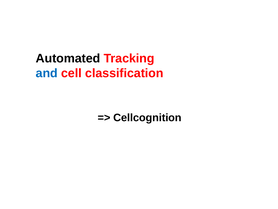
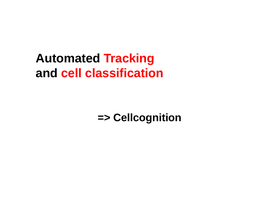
and colour: blue -> black
